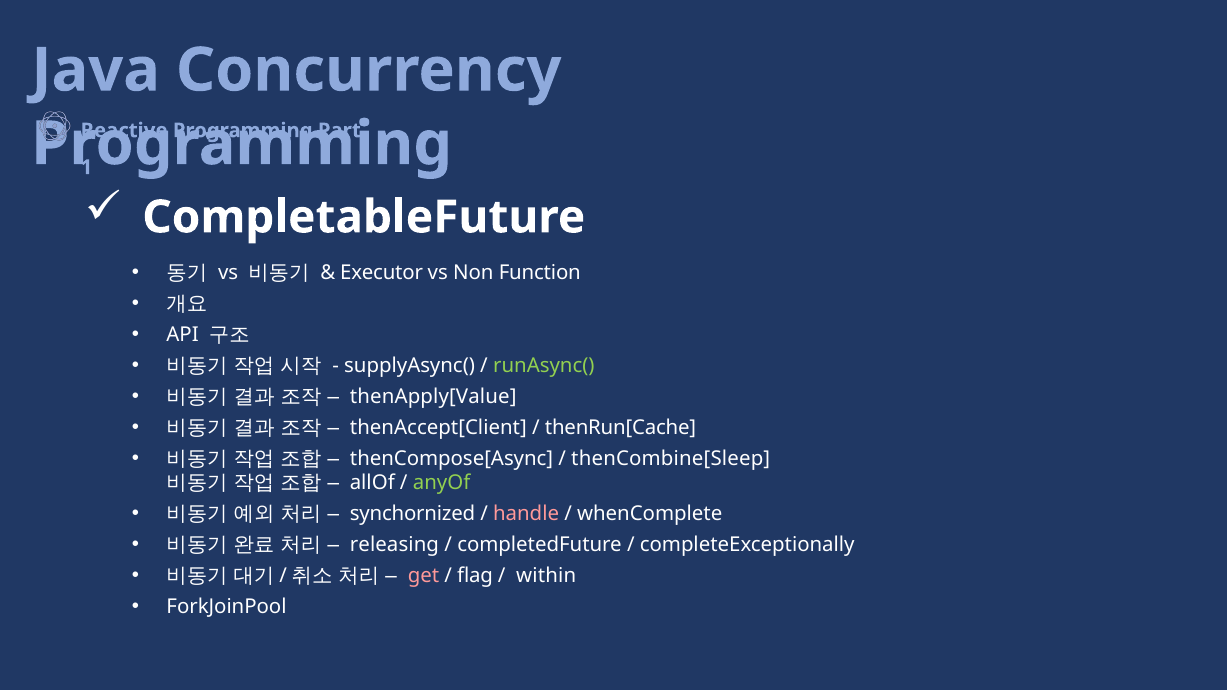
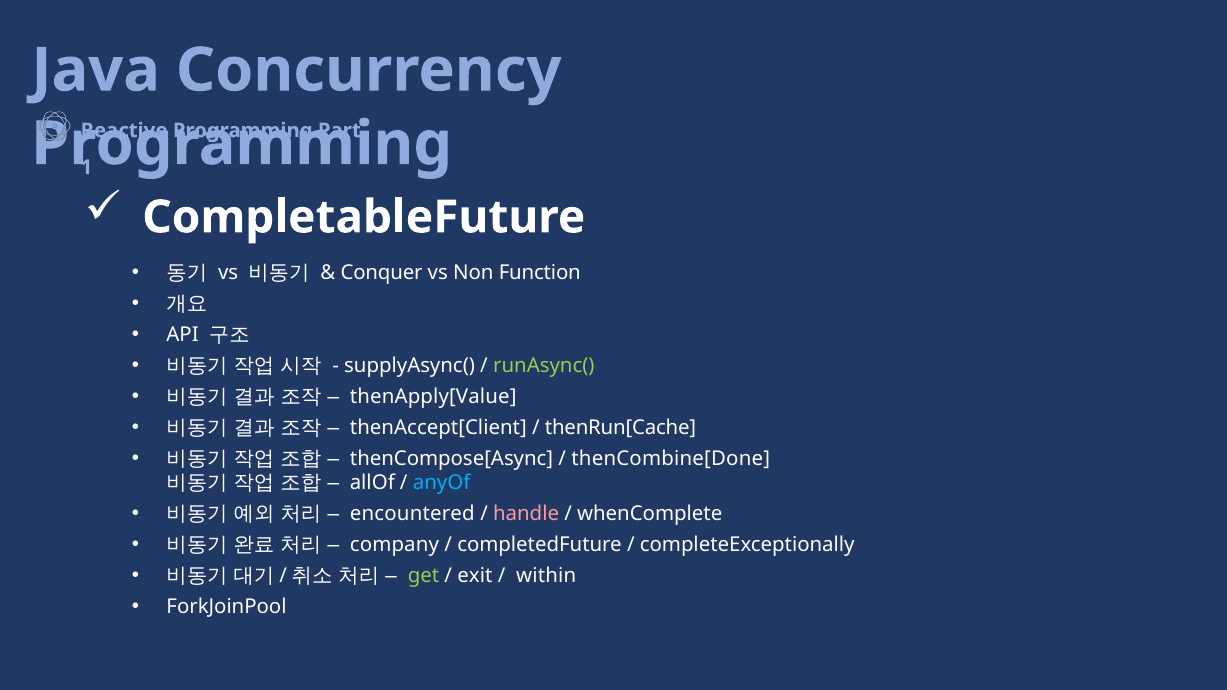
Executor: Executor -> Conquer
thenCombine[Sleep: thenCombine[Sleep -> thenCombine[Done
anyOf colour: light green -> light blue
synchornized: synchornized -> encountered
releasing: releasing -> company
get colour: pink -> light green
flag: flag -> exit
